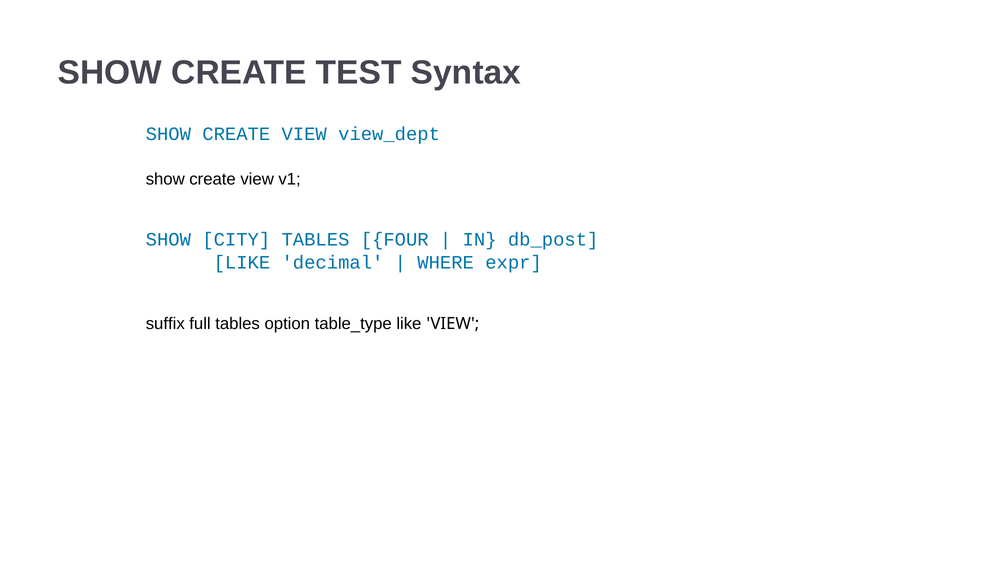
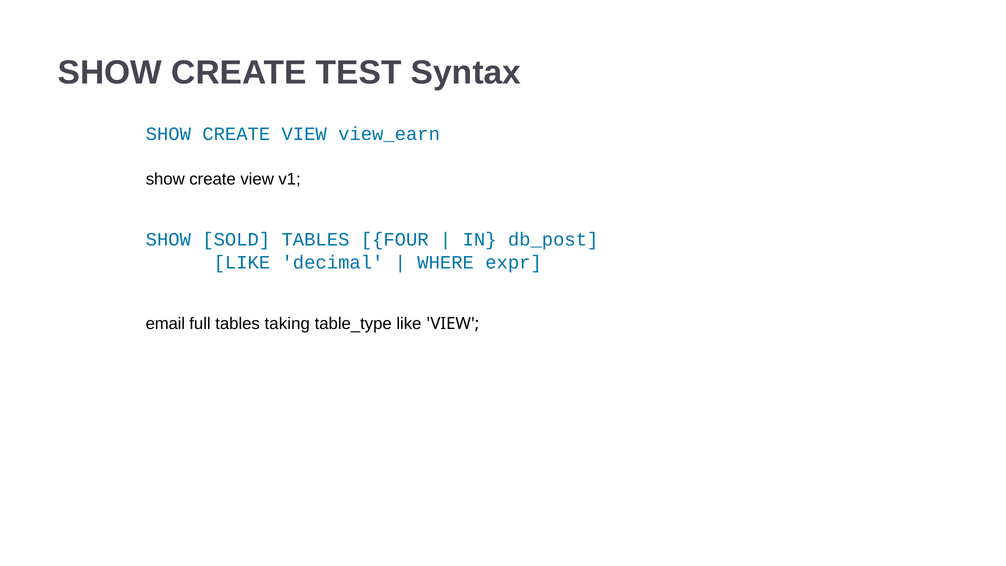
view_dept: view_dept -> view_earn
CITY: CITY -> SOLD
suffix: suffix -> email
option: option -> taking
